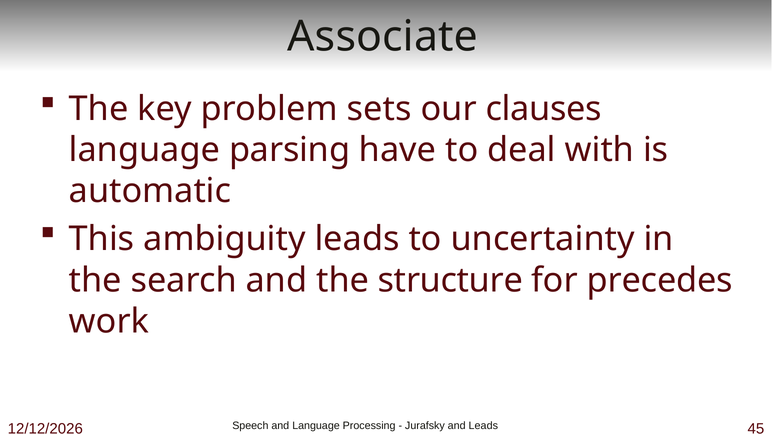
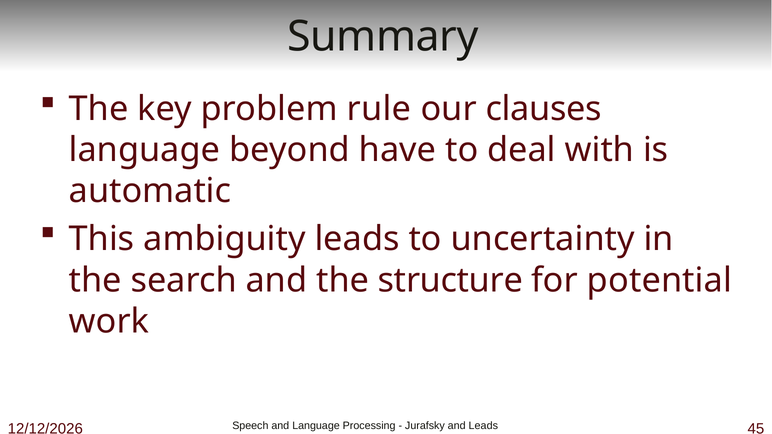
Associate: Associate -> Summary
sets: sets -> rule
parsing: parsing -> beyond
precedes: precedes -> potential
